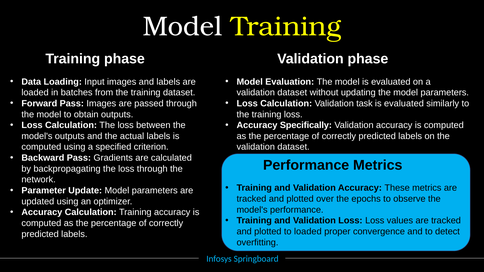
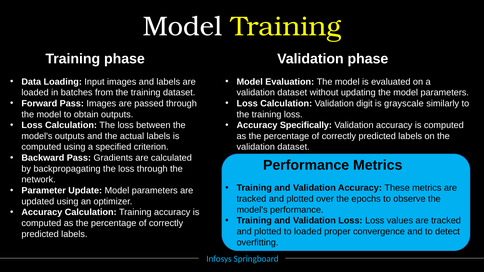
task: task -> digit
evaluated at (404, 104): evaluated -> grayscale
